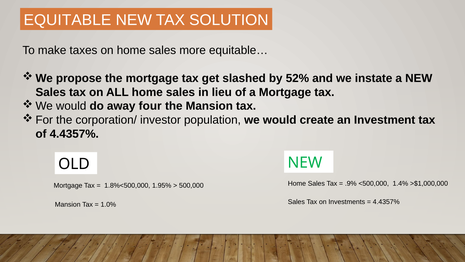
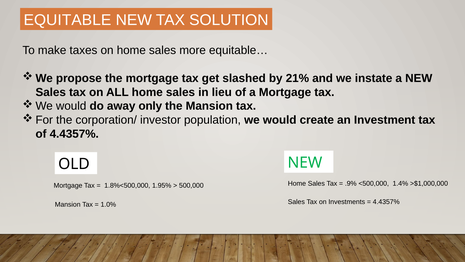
52%: 52% -> 21%
four: four -> only
